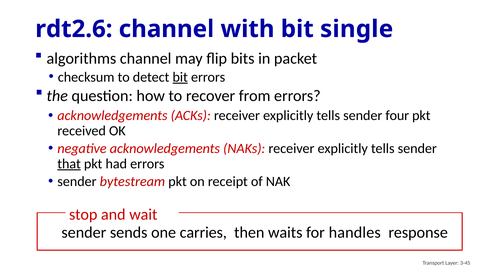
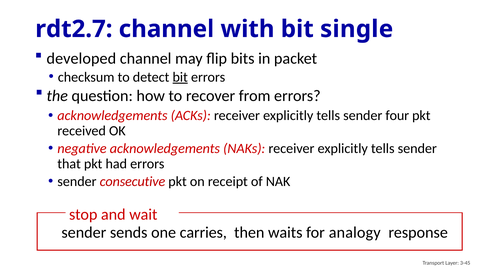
rdt2.6: rdt2.6 -> rdt2.7
algorithms: algorithms -> developed
that underline: present -> none
bytestream: bytestream -> consecutive
handles: handles -> analogy
